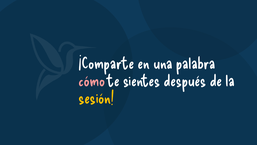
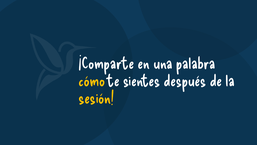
cómo colour: pink -> yellow
